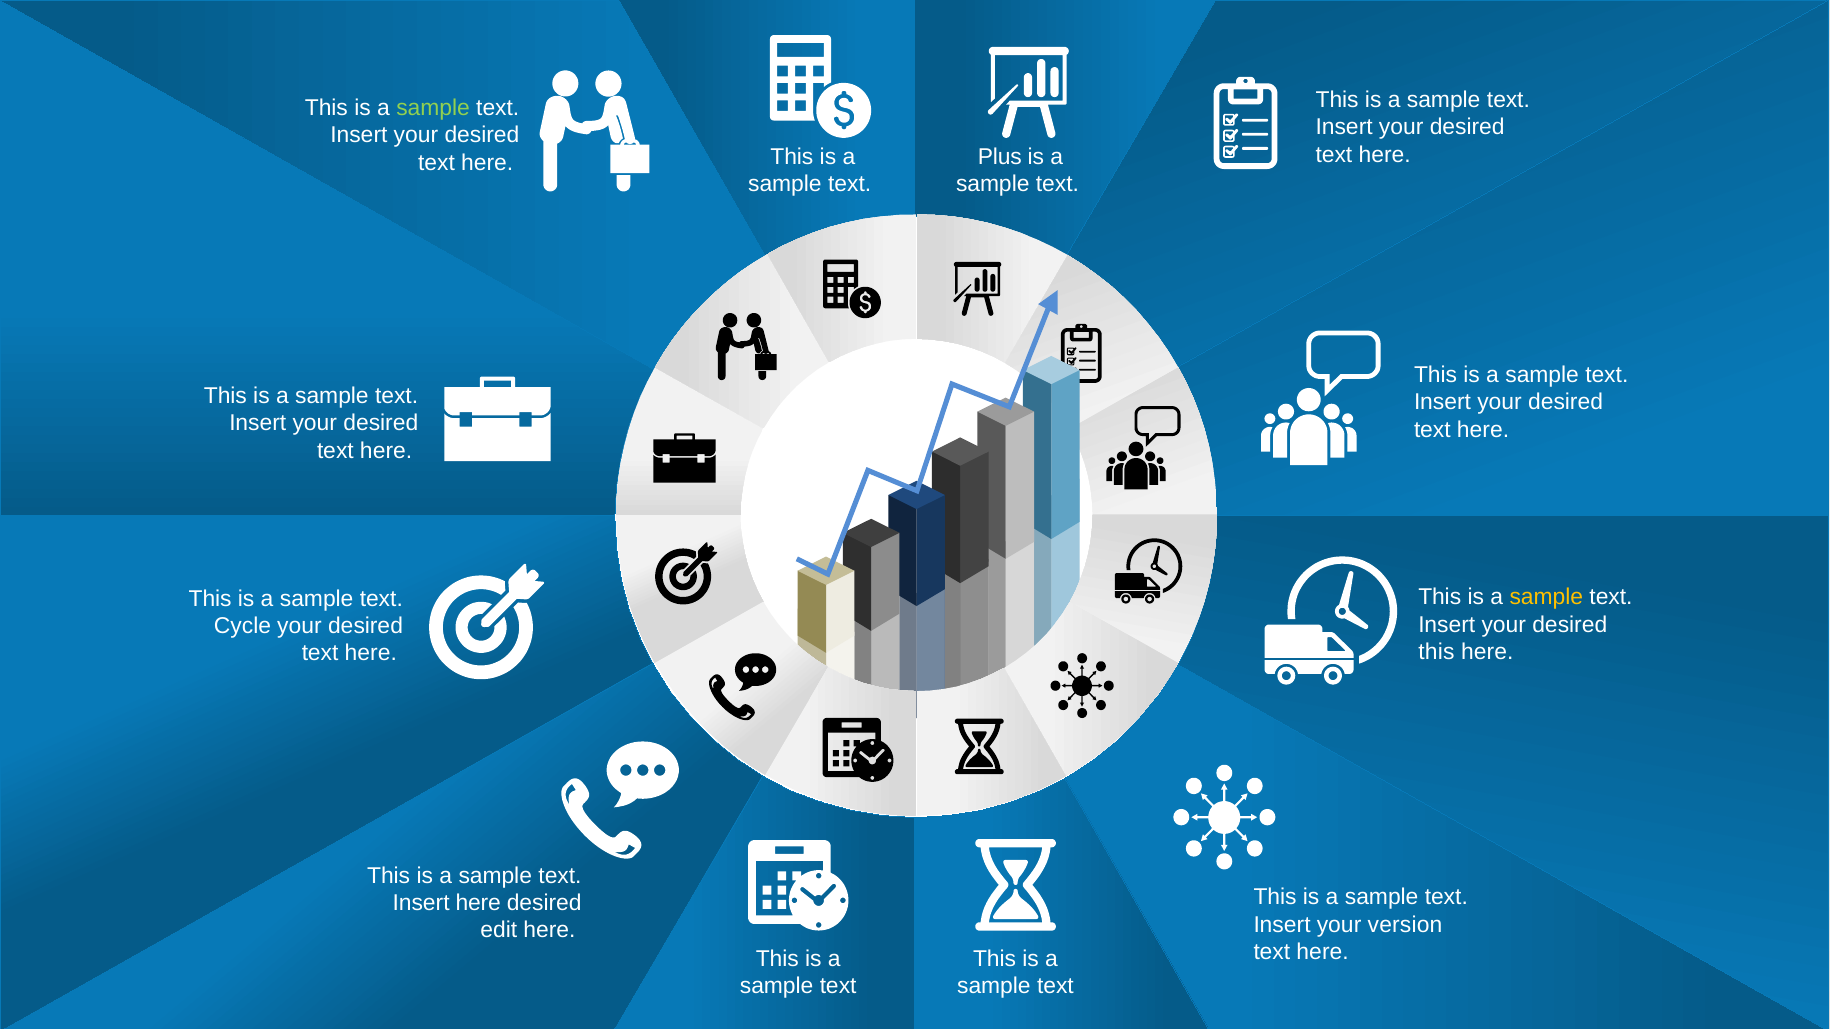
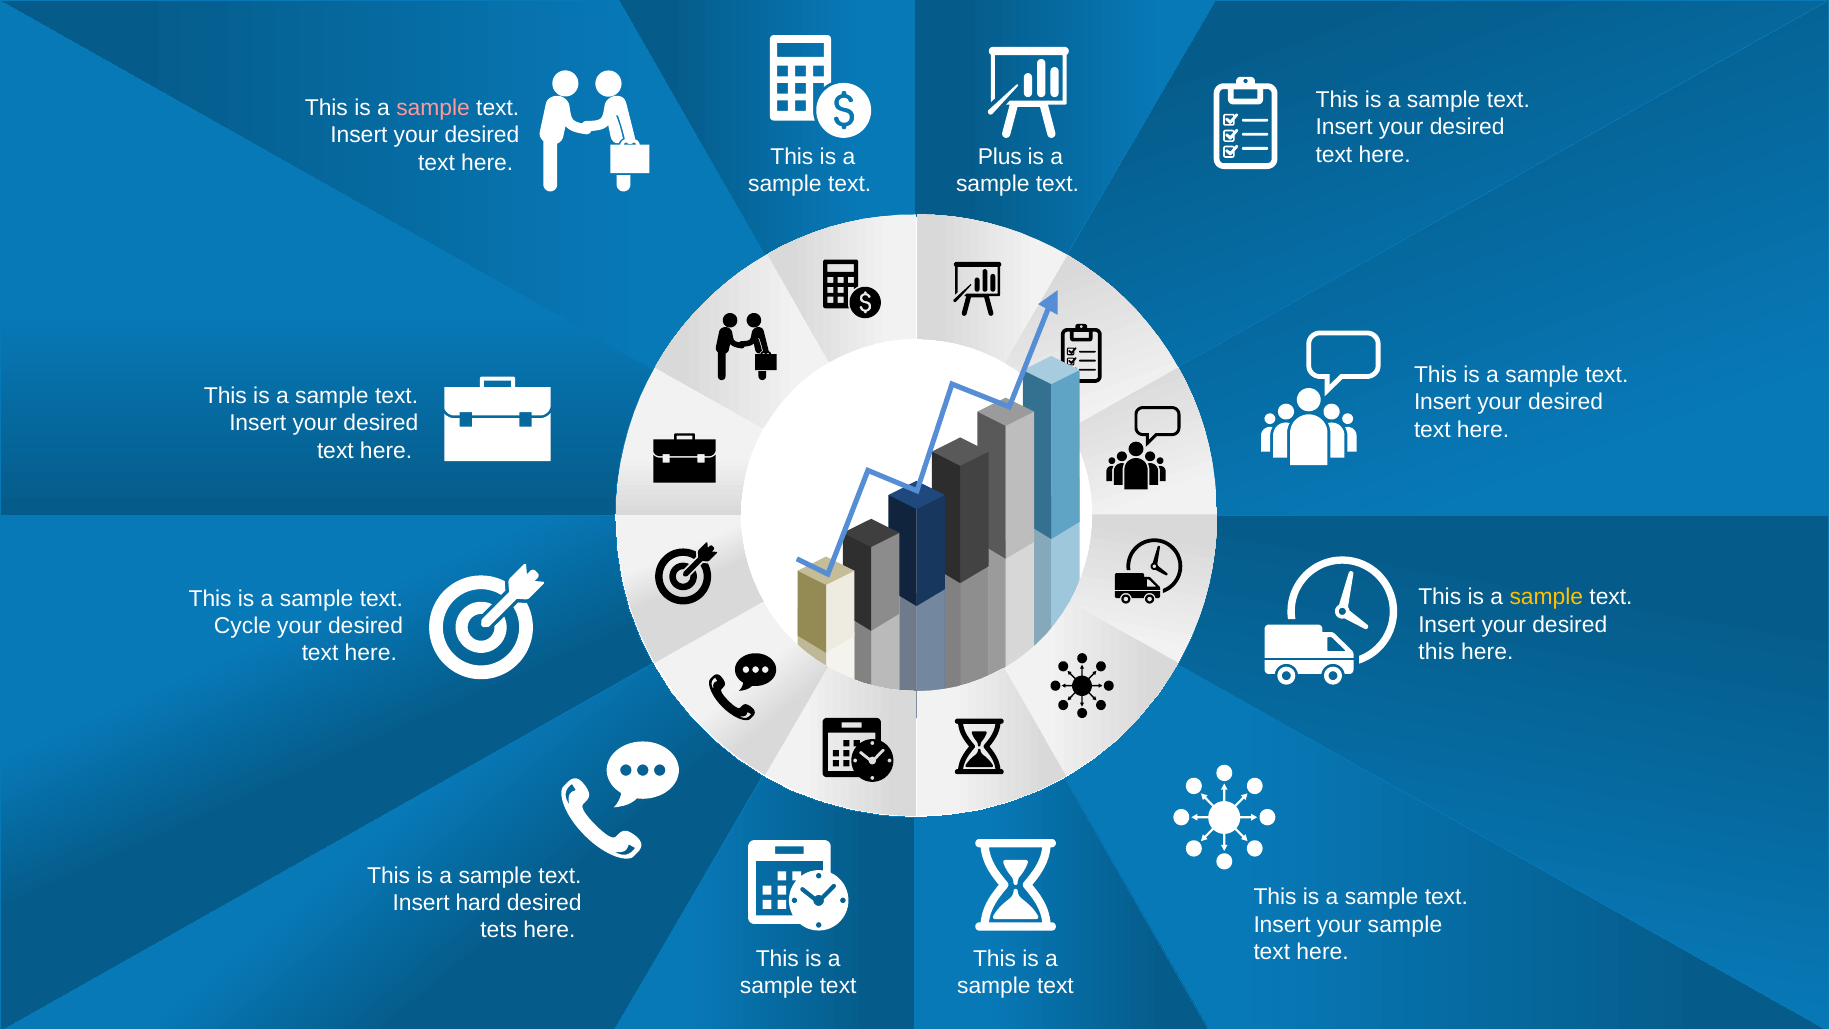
sample at (433, 108) colour: light green -> pink
Insert here: here -> hard
your version: version -> sample
edit: edit -> tets
